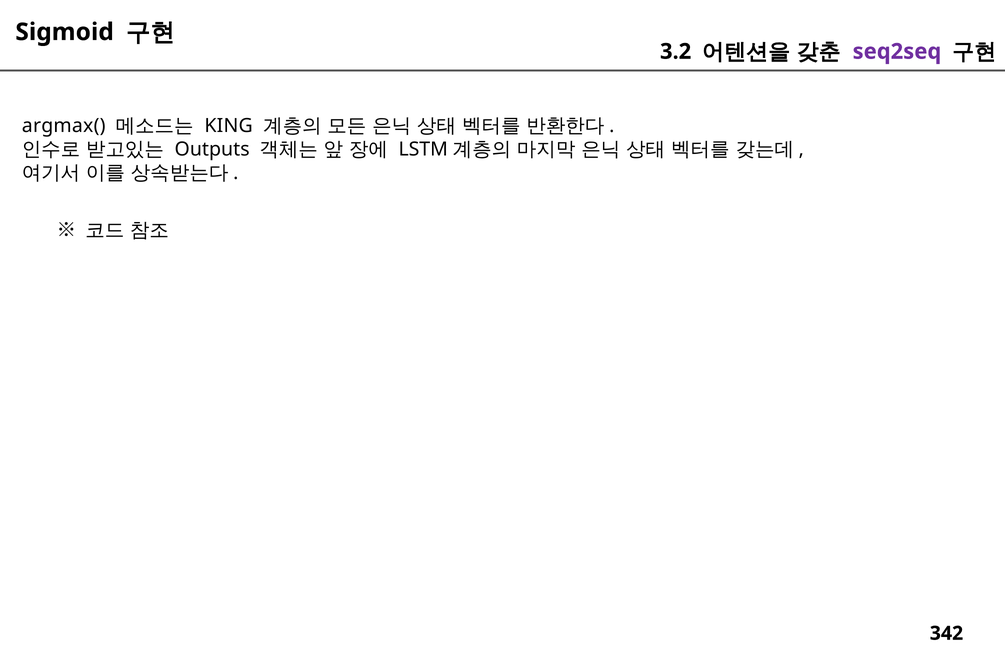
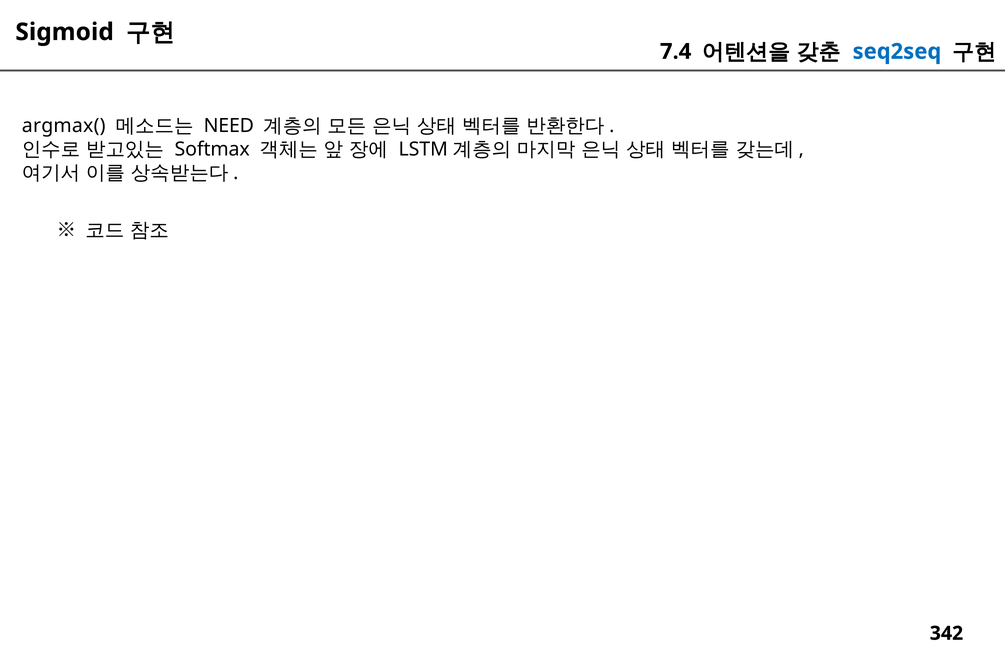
3.2: 3.2 -> 7.4
seq2seq colour: purple -> blue
KING: KING -> NEED
Outputs: Outputs -> Softmax
